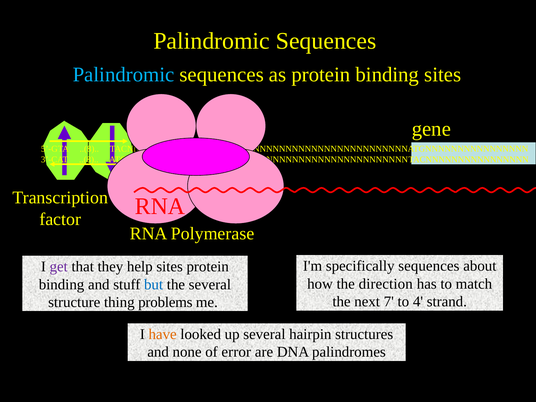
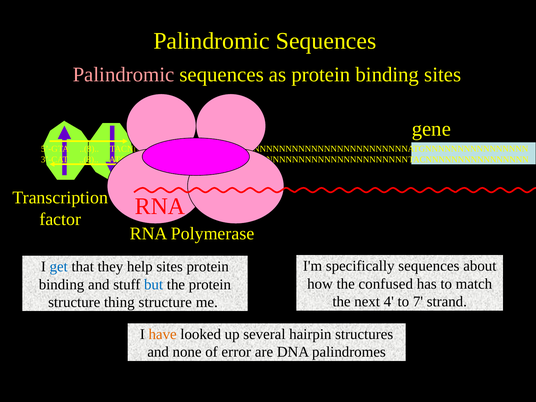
Palindromic at (124, 75) colour: light blue -> pink
get colour: purple -> blue
direction: direction -> confused
the several: several -> protein
7: 7 -> 4
4: 4 -> 7
thing problems: problems -> structure
